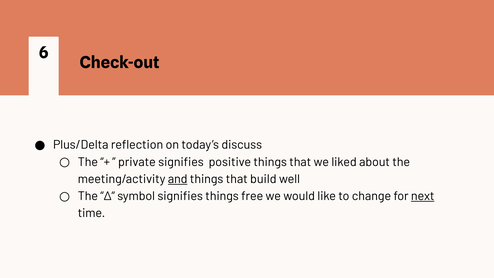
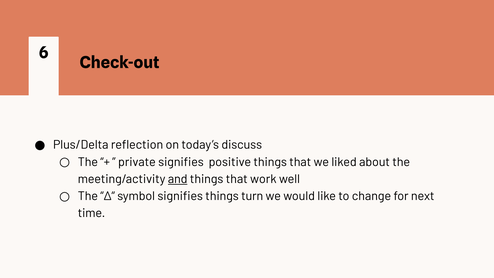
build: build -> work
free: free -> turn
next underline: present -> none
